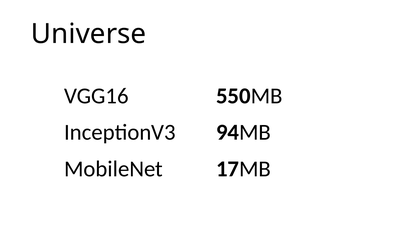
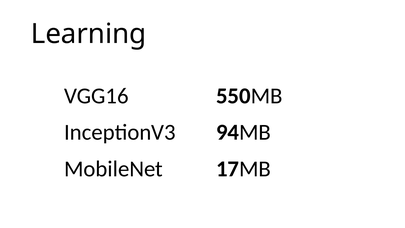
Universe: Universe -> Learning
